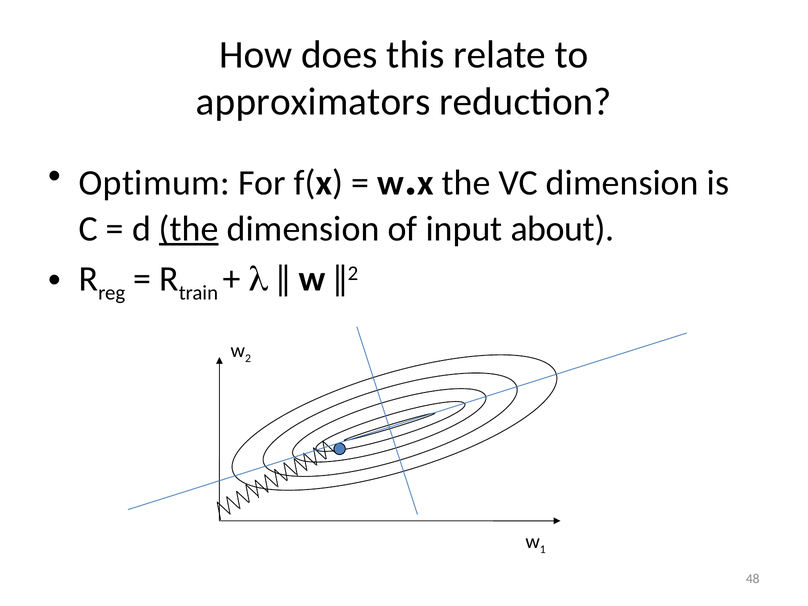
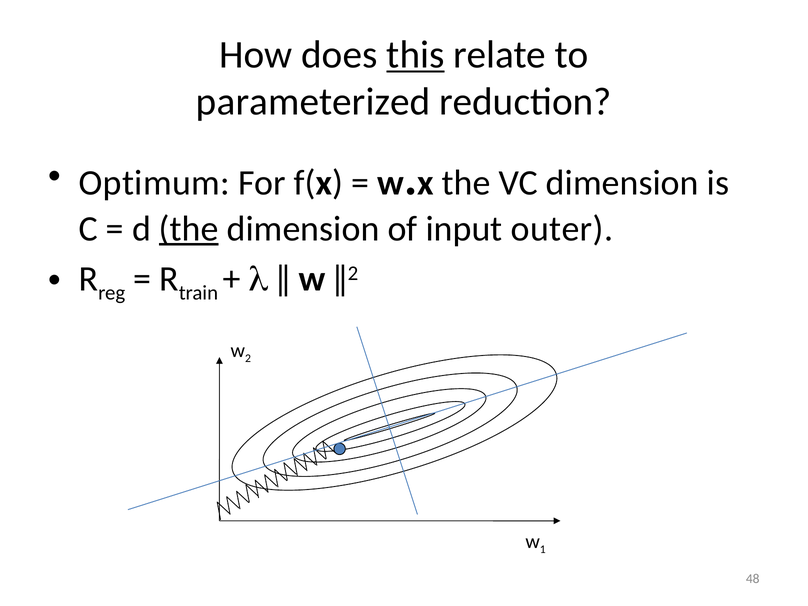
this underline: none -> present
approximators: approximators -> parameterized
about: about -> outer
